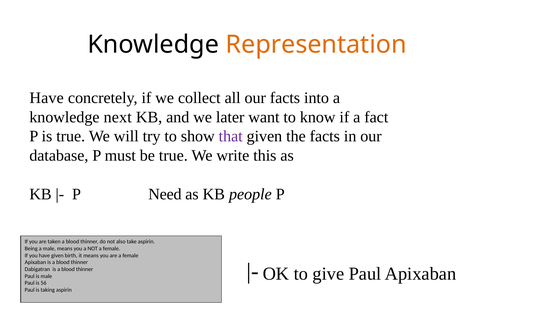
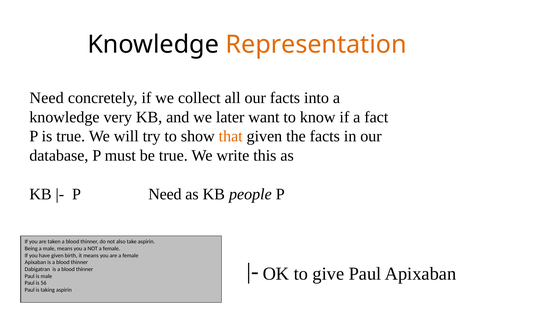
Have at (47, 98): Have -> Need
next: next -> very
that colour: purple -> orange
